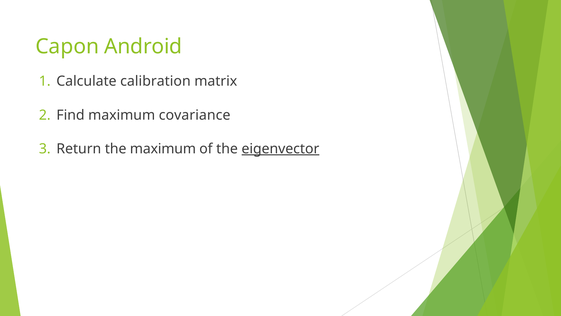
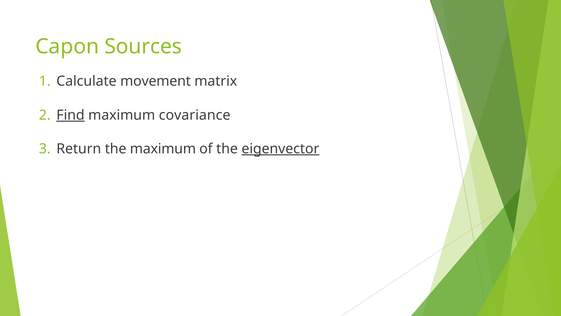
Android: Android -> Sources
calibration: calibration -> movement
Find underline: none -> present
